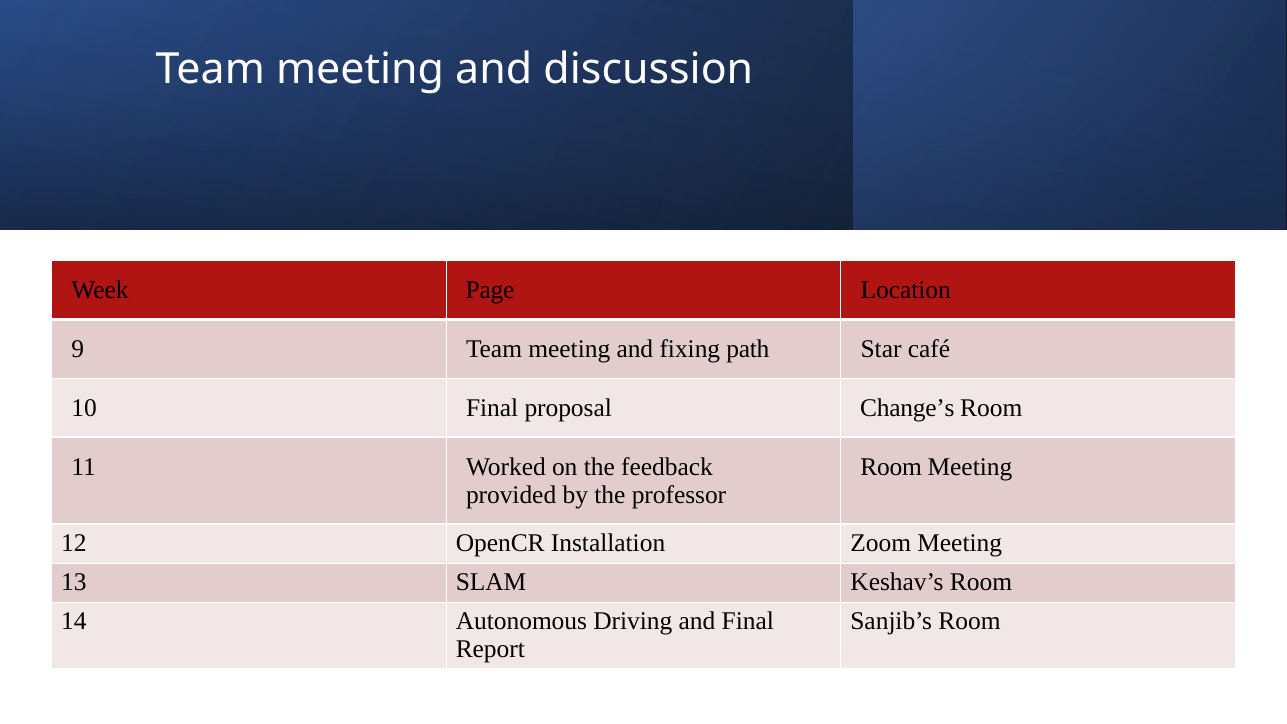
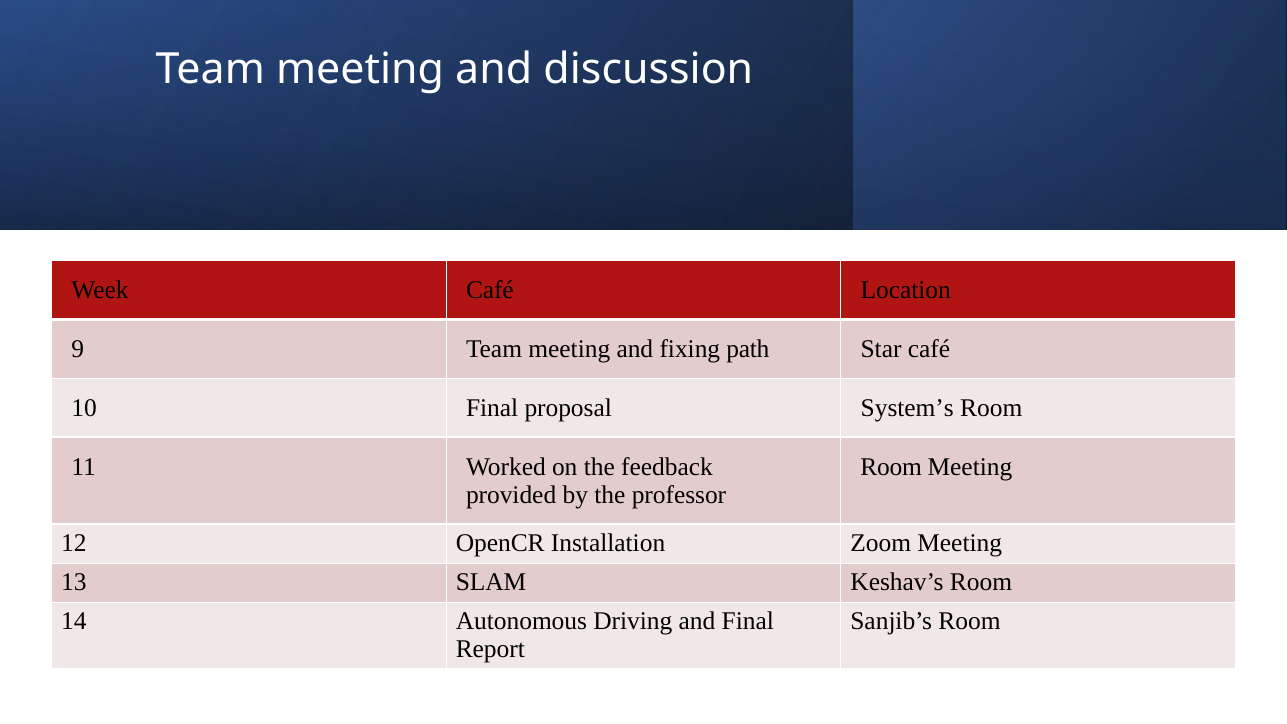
Week Page: Page -> Café
Change’s: Change’s -> System’s
